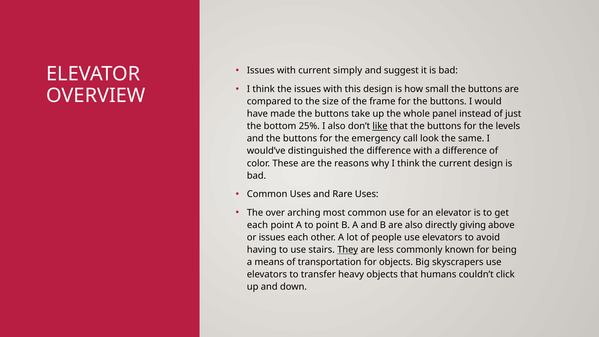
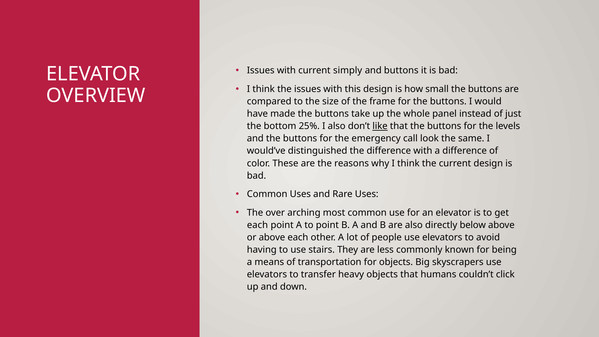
and suggest: suggest -> buttons
giving: giving -> below
or issues: issues -> above
They underline: present -> none
